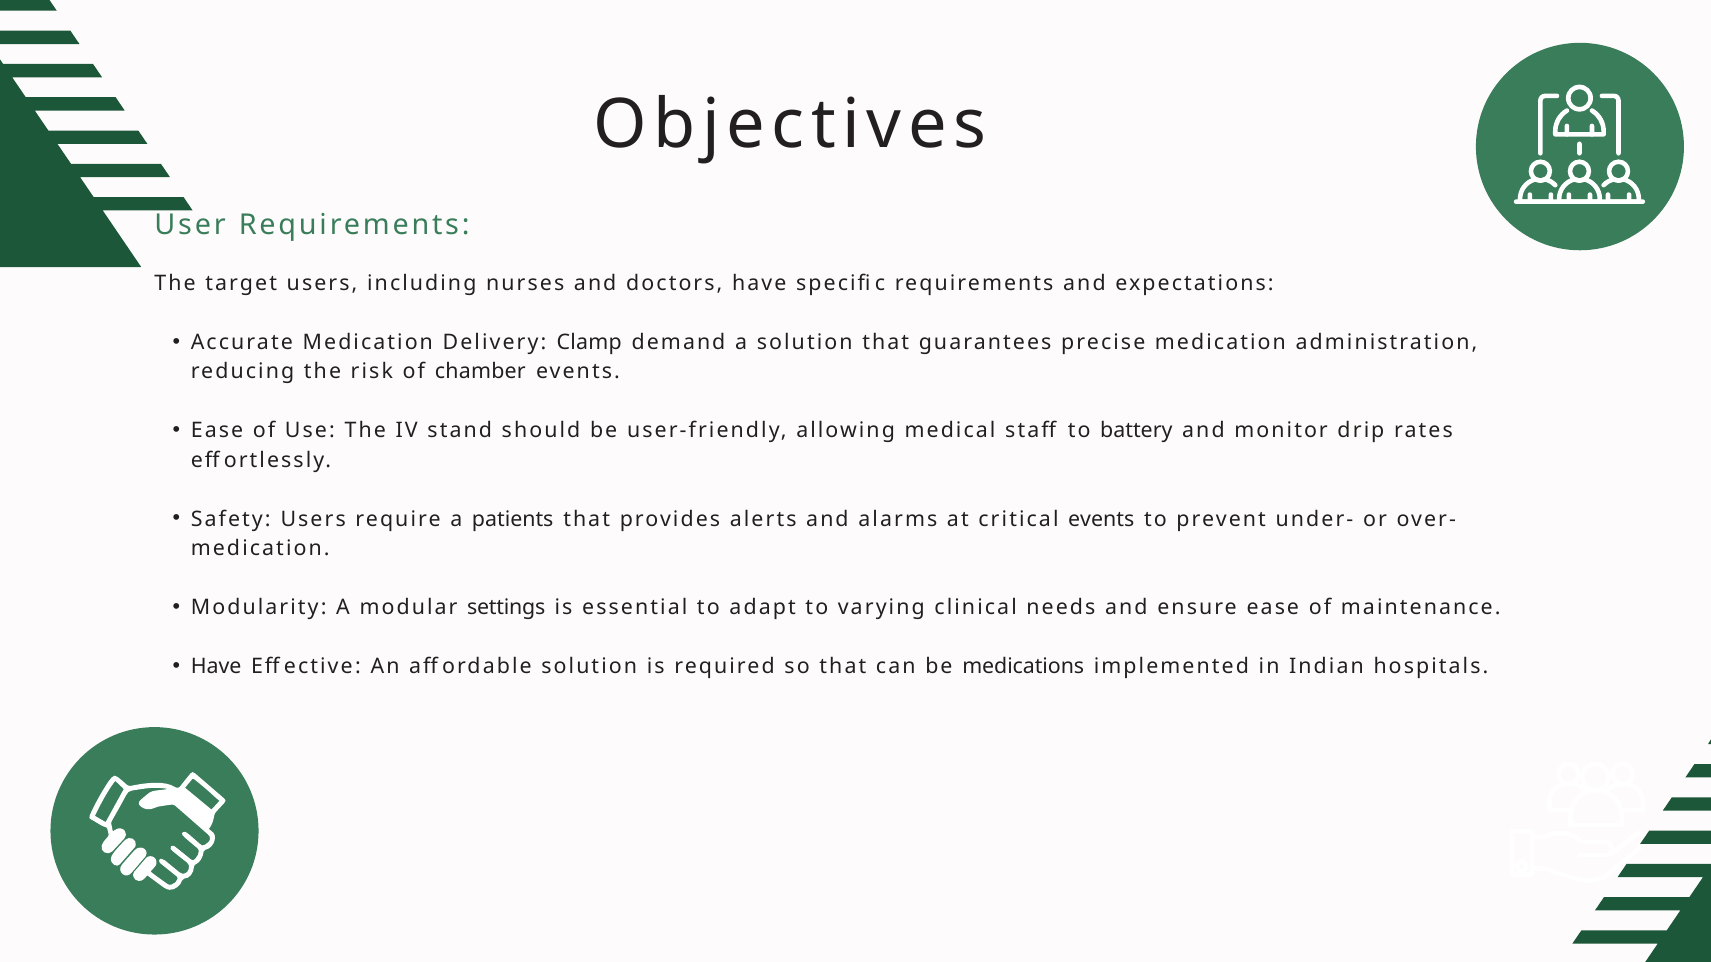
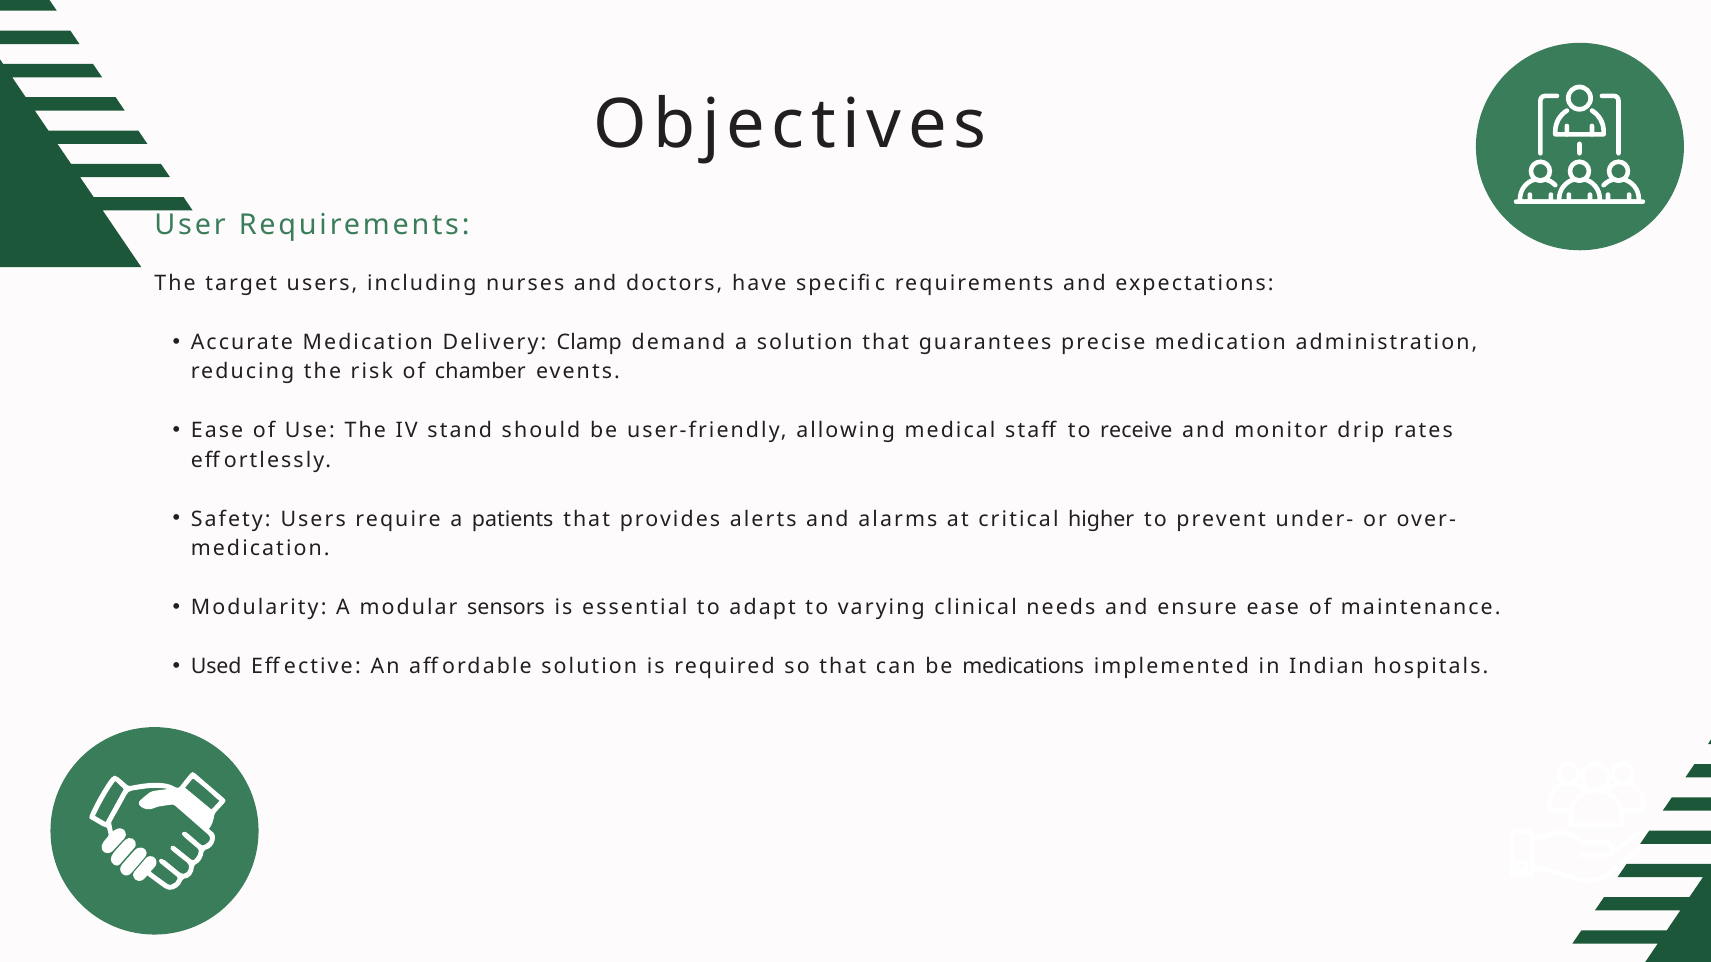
battery: battery -> receive
critical events: events -> higher
settings: settings -> sensors
Have at (216, 667): Have -> Used
